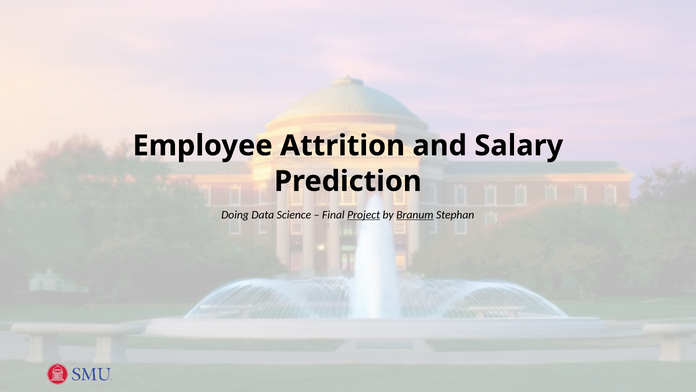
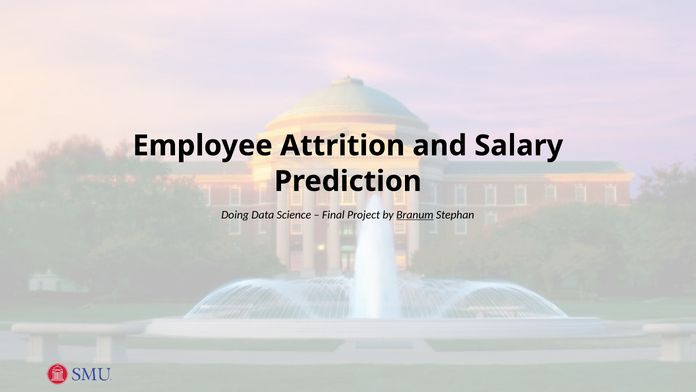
Project underline: present -> none
